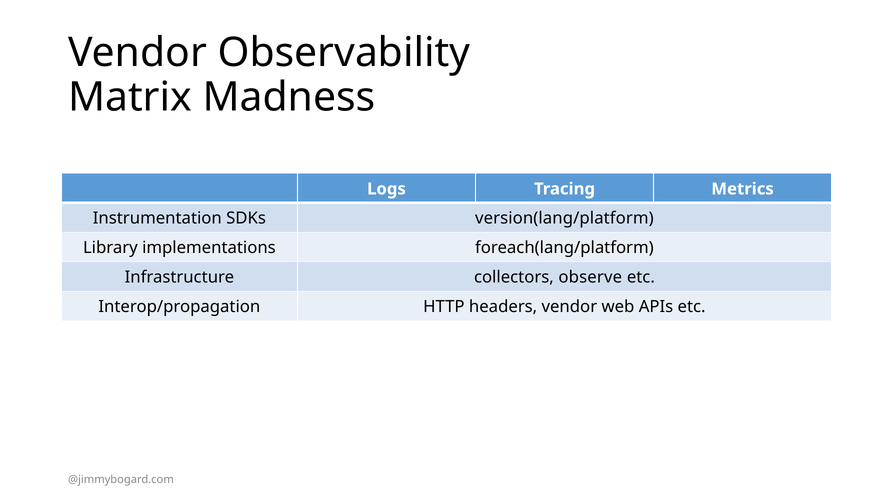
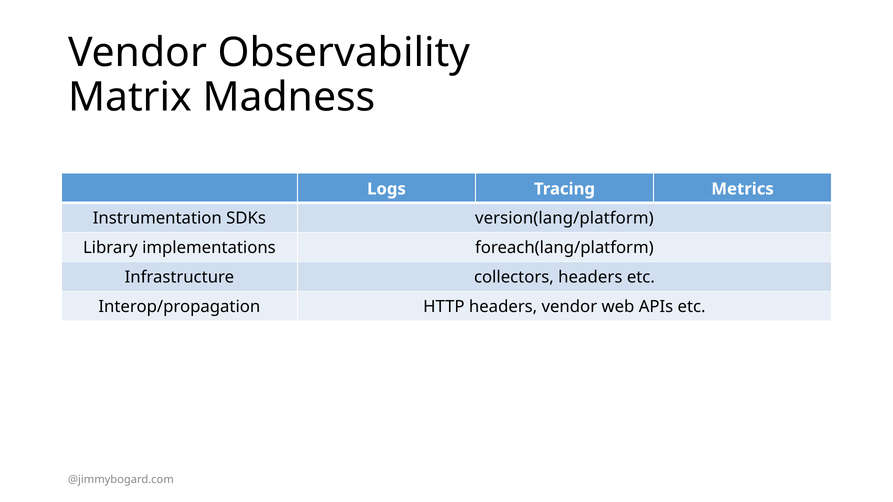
collectors observe: observe -> headers
